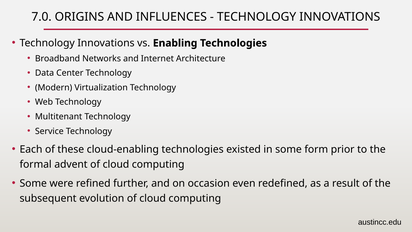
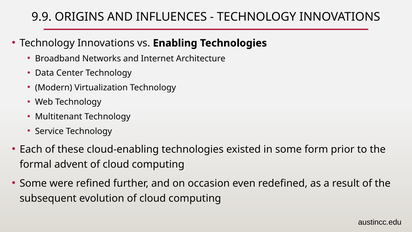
7.0: 7.0 -> 9.9
